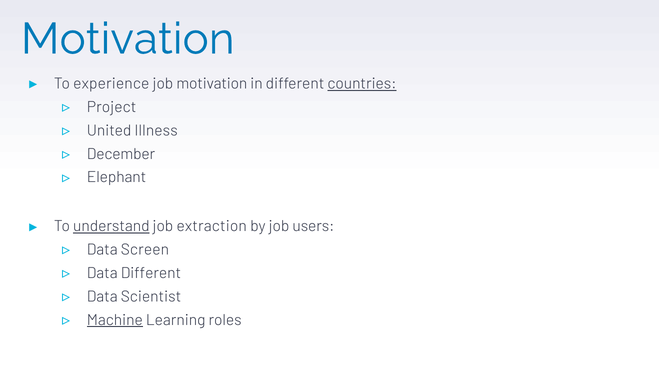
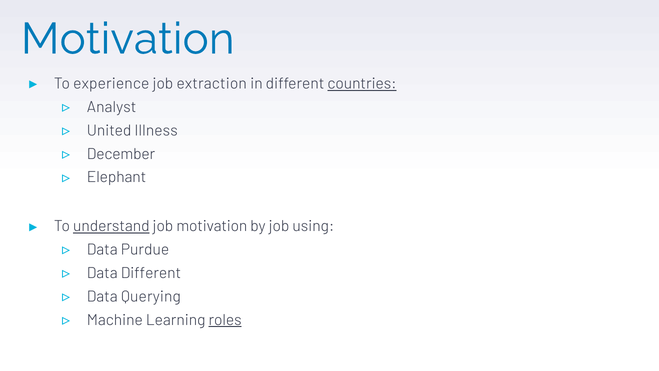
job motivation: motivation -> extraction
Project: Project -> Analyst
job extraction: extraction -> motivation
users: users -> using
Screen: Screen -> Purdue
Scientist: Scientist -> Querying
Machine underline: present -> none
roles underline: none -> present
